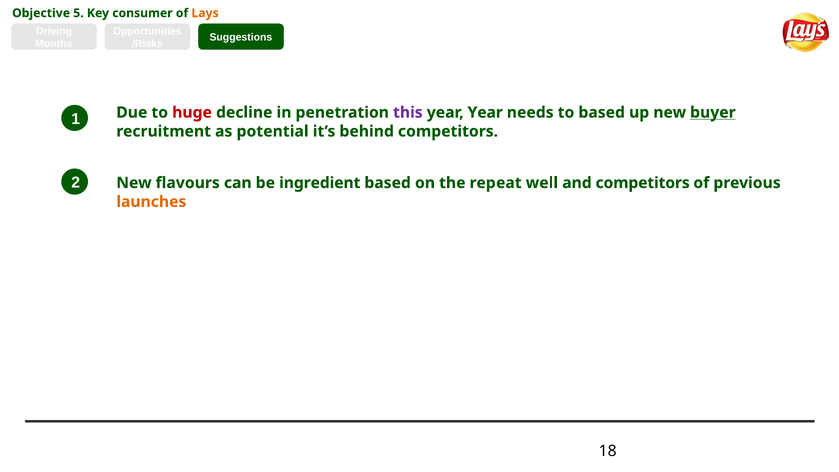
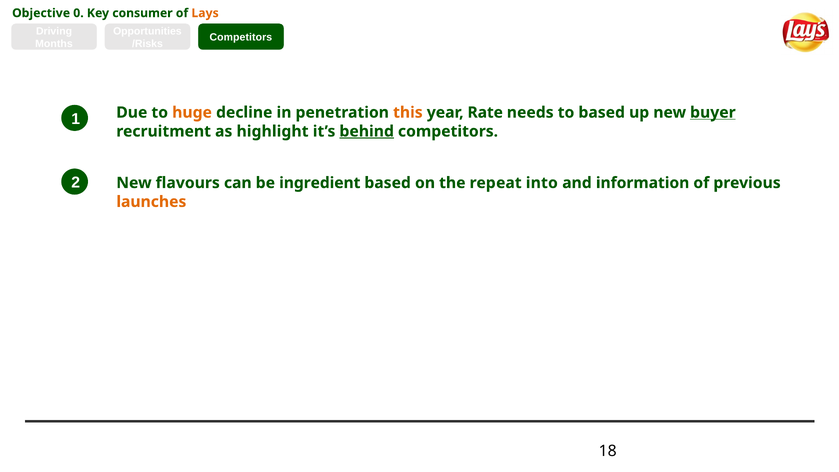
5: 5 -> 0
Suggestions at (241, 37): Suggestions -> Competitors
huge colour: red -> orange
this colour: purple -> orange
year Year: Year -> Rate
potential: potential -> highlight
behind underline: none -> present
well: well -> into
and competitors: competitors -> information
